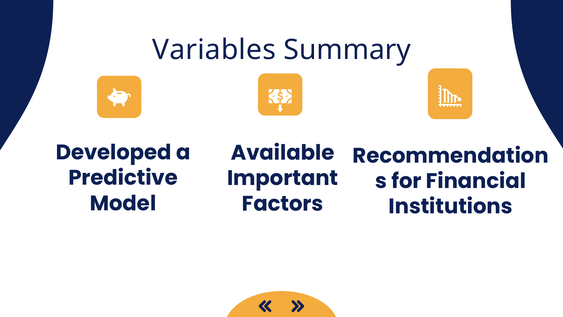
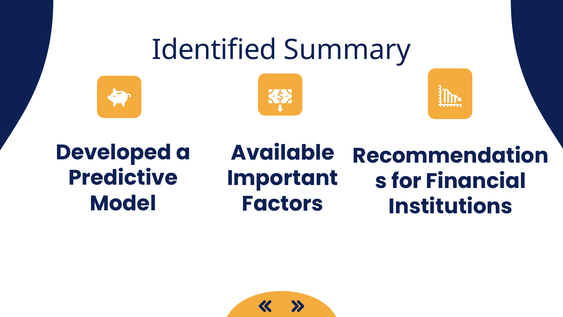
Variables: Variables -> Identified
